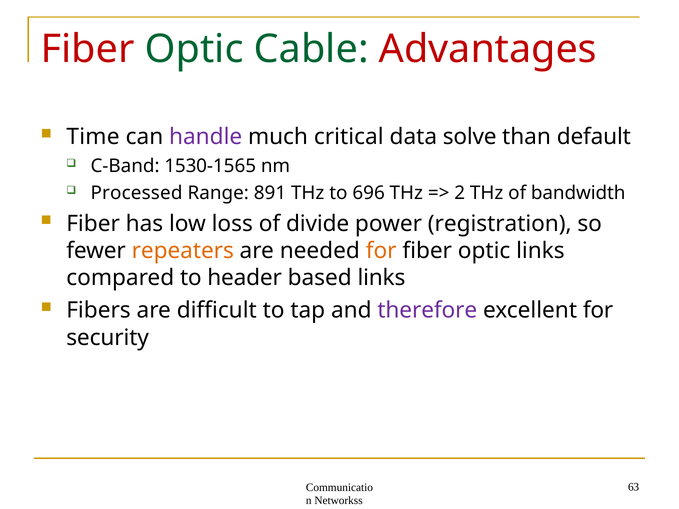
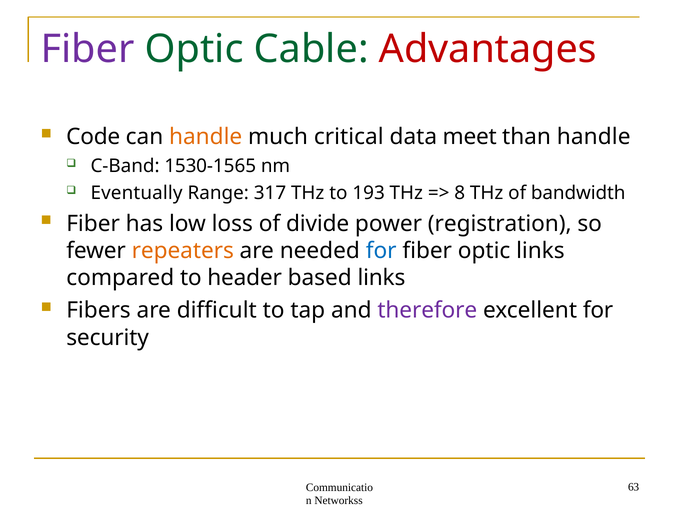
Fiber at (88, 49) colour: red -> purple
Time: Time -> Code
handle at (206, 137) colour: purple -> orange
solve: solve -> meet
than default: default -> handle
Processed: Processed -> Eventually
891: 891 -> 317
696: 696 -> 193
2: 2 -> 8
for at (381, 251) colour: orange -> blue
